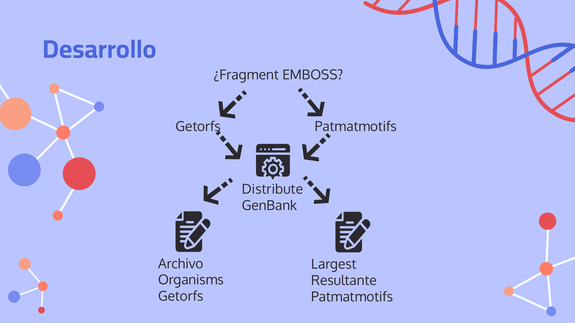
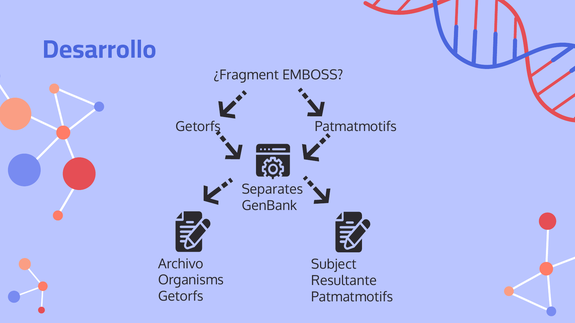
Distribute: Distribute -> Separates
Largest: Largest -> Subject
